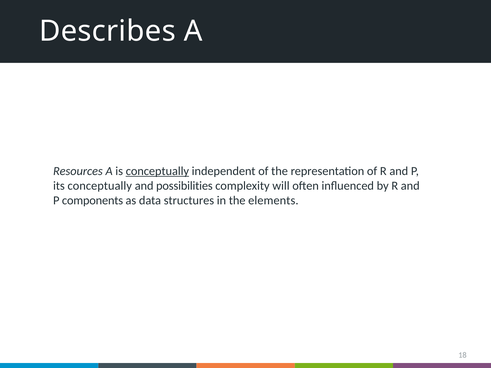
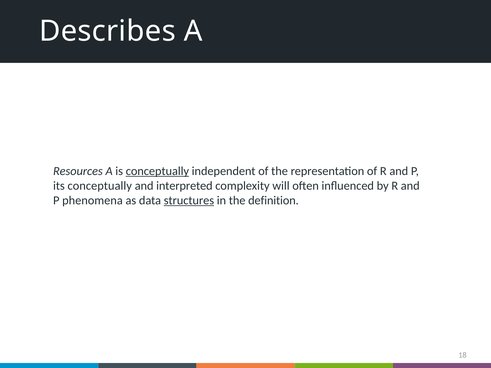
possibilities: possibilities -> interpreted
components: components -> phenomena
structures underline: none -> present
elements: elements -> definition
